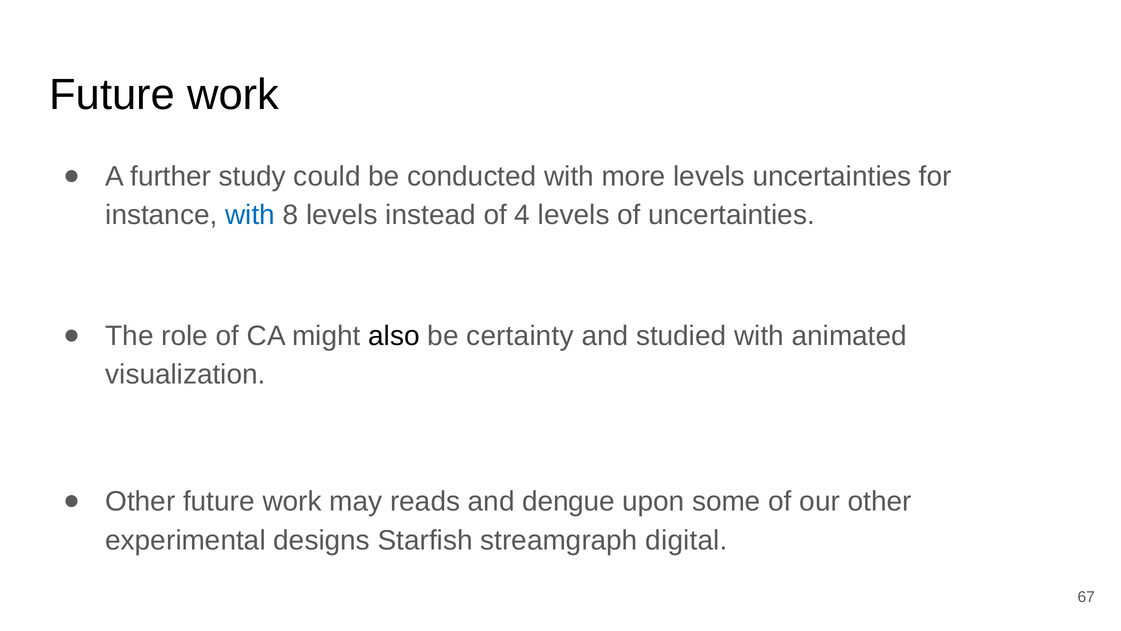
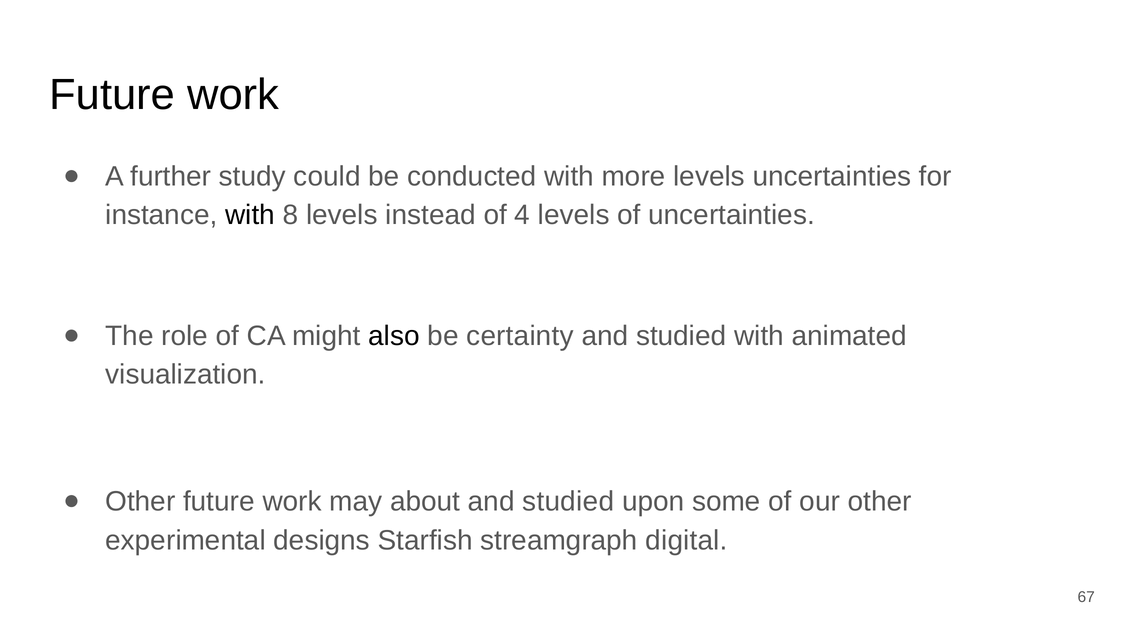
with at (250, 215) colour: blue -> black
reads: reads -> about
dengue at (568, 501): dengue -> studied
